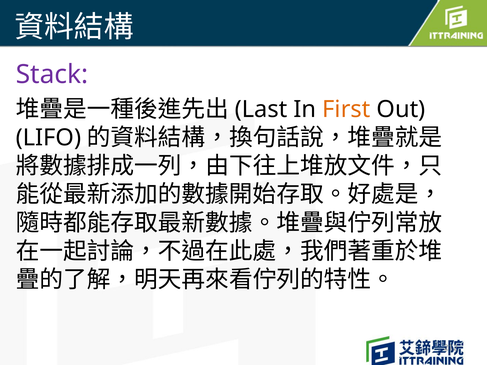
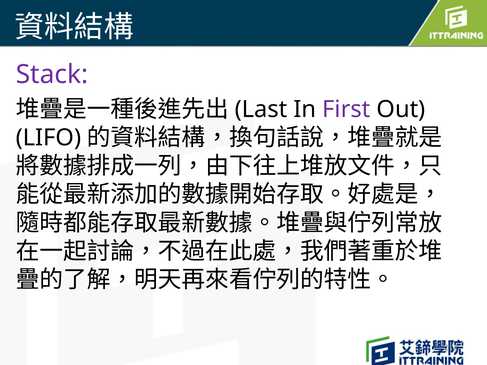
First colour: orange -> purple
